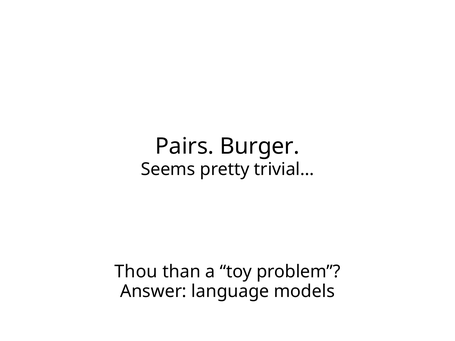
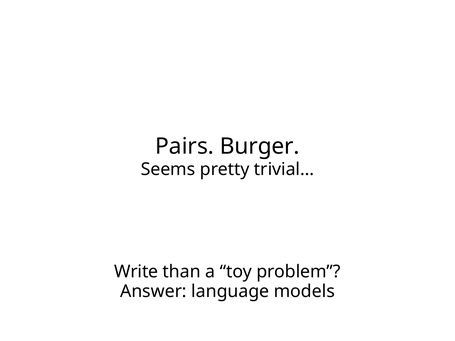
Thou: Thou -> Write
